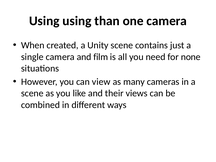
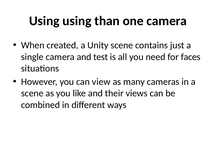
film: film -> test
none: none -> faces
